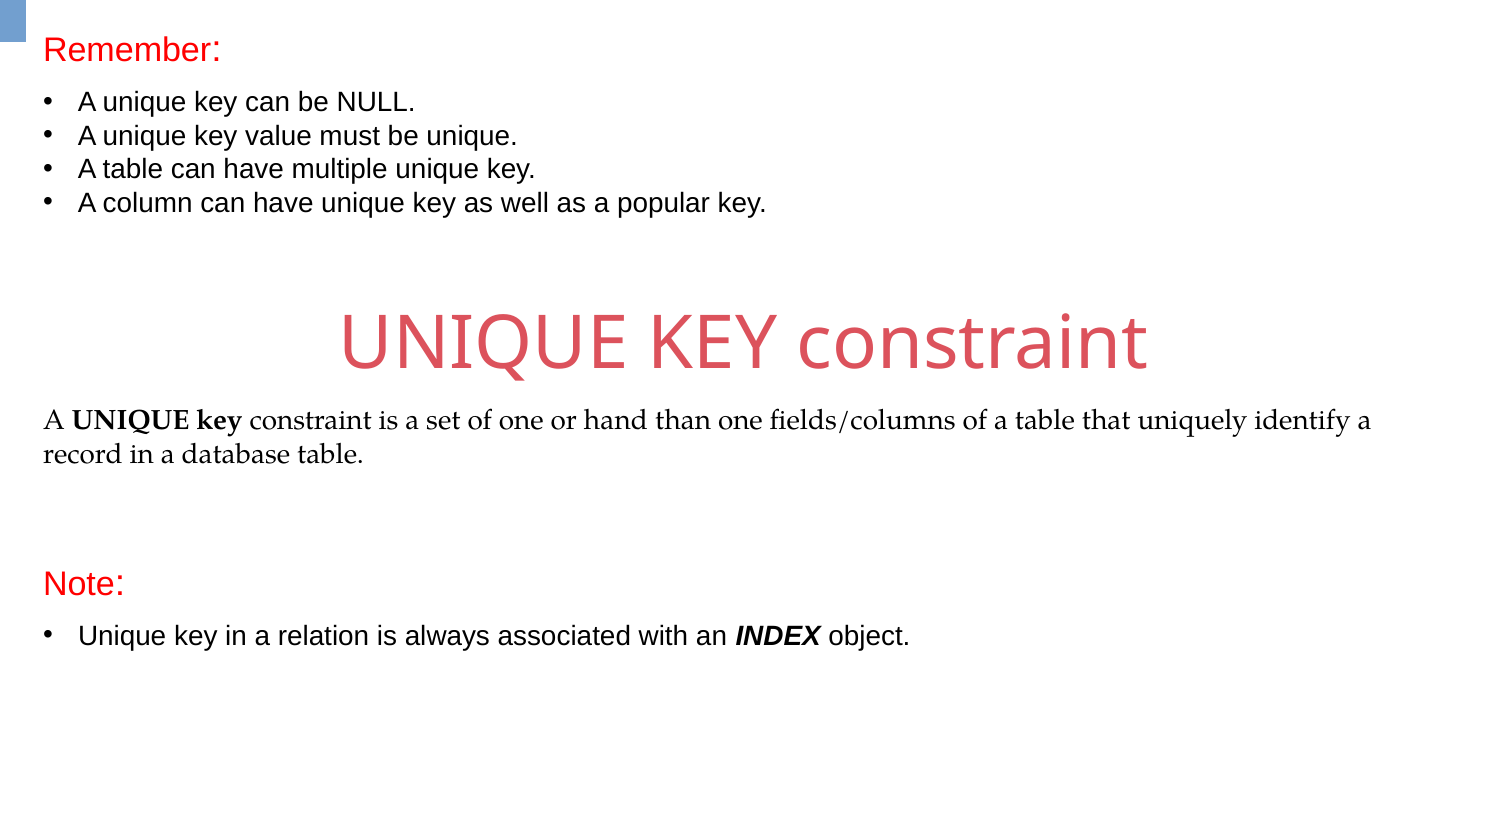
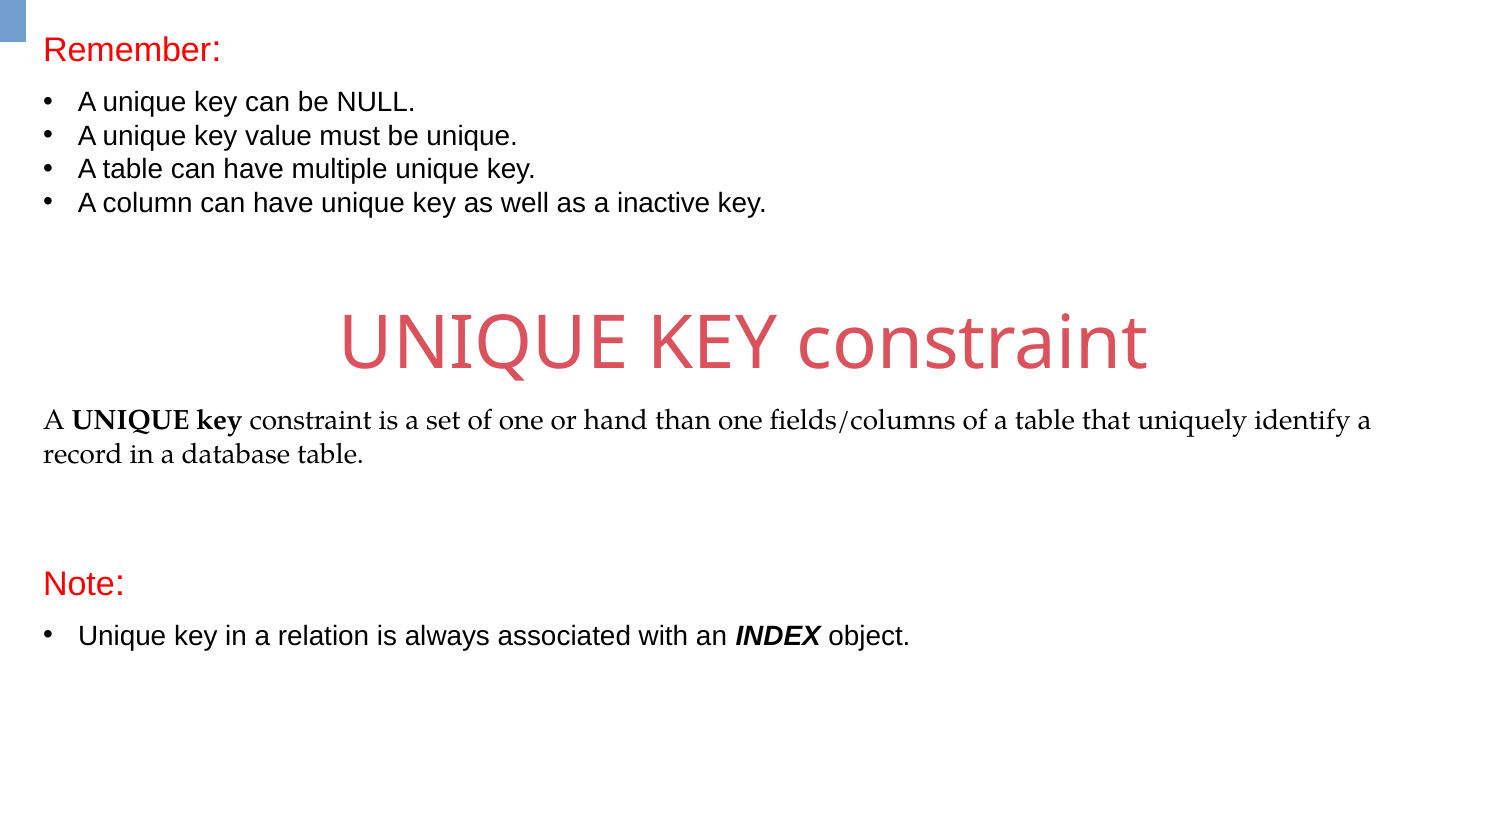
popular: popular -> inactive
